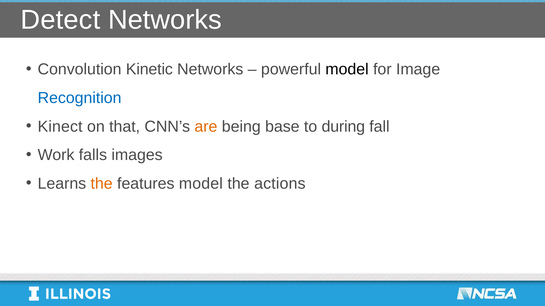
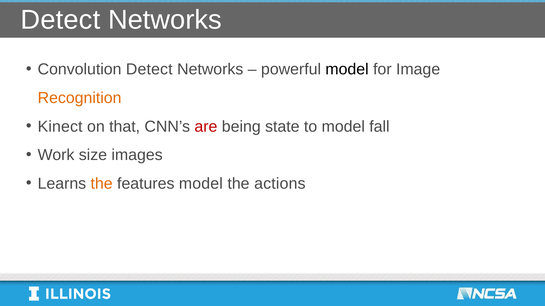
Convolution Kinetic: Kinetic -> Detect
Recognition colour: blue -> orange
are colour: orange -> red
base: base -> state
to during: during -> model
falls: falls -> size
